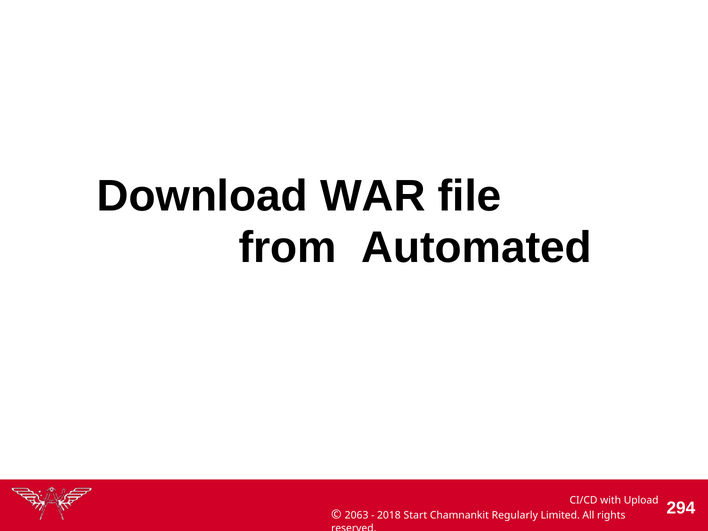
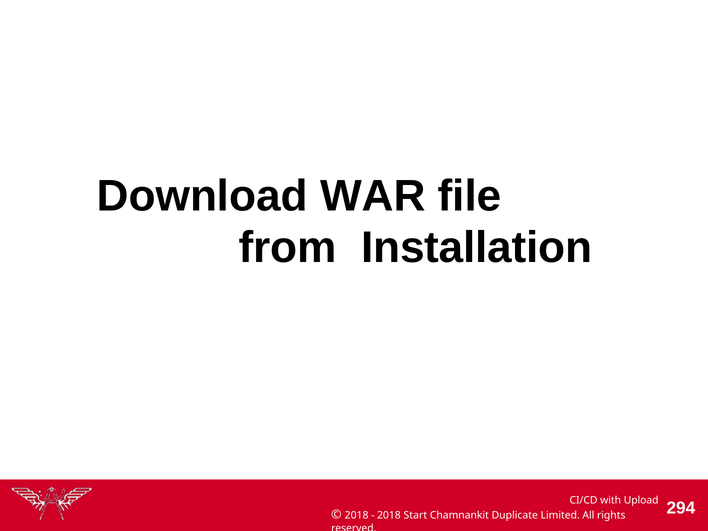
Automated: Automated -> Installation
2063 at (357, 515): 2063 -> 2018
Regularly: Regularly -> Duplicate
